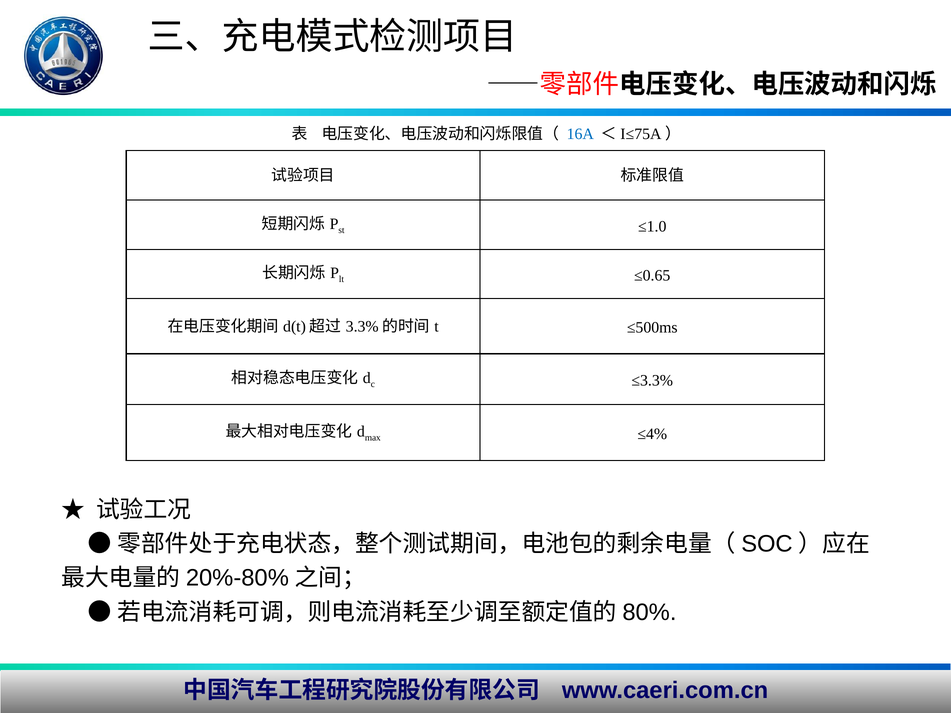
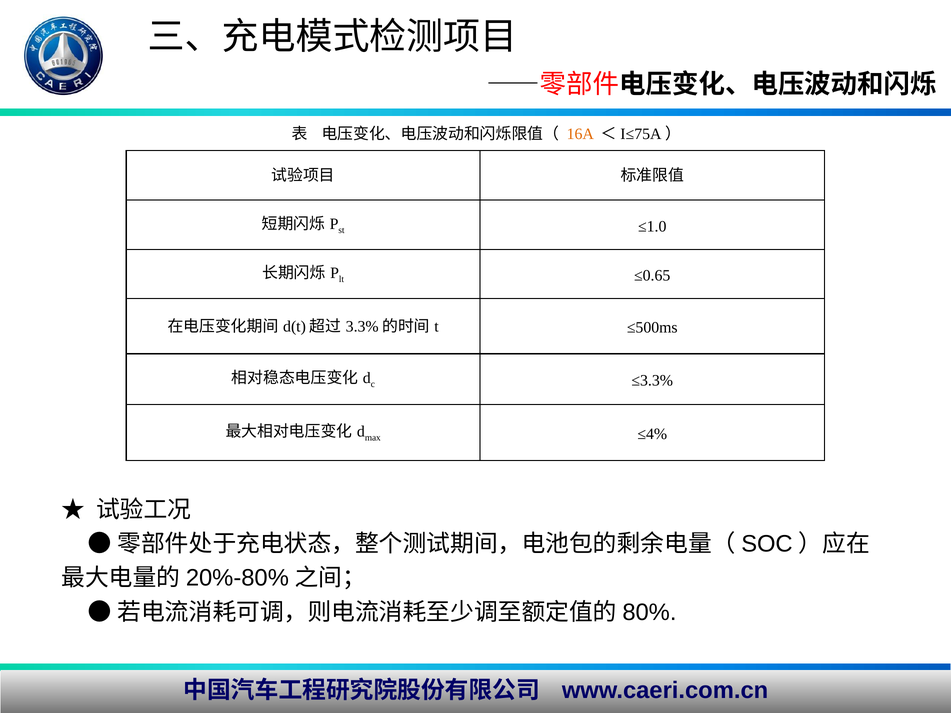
16A colour: blue -> orange
